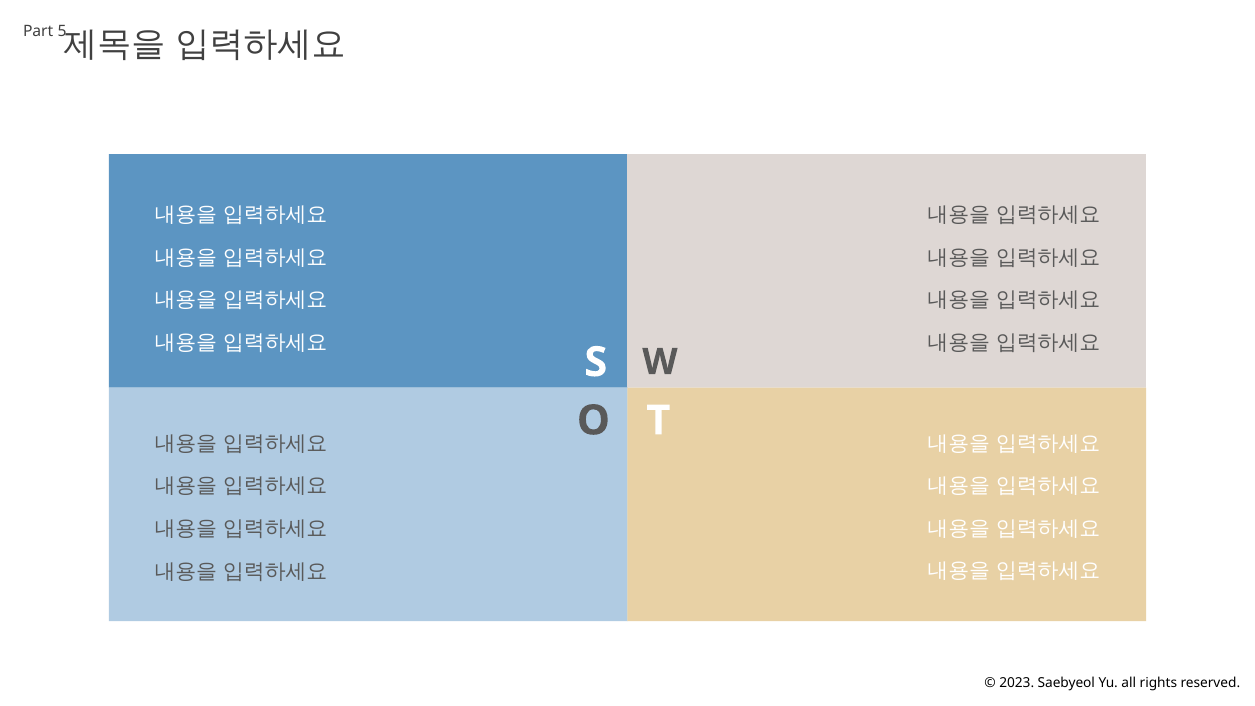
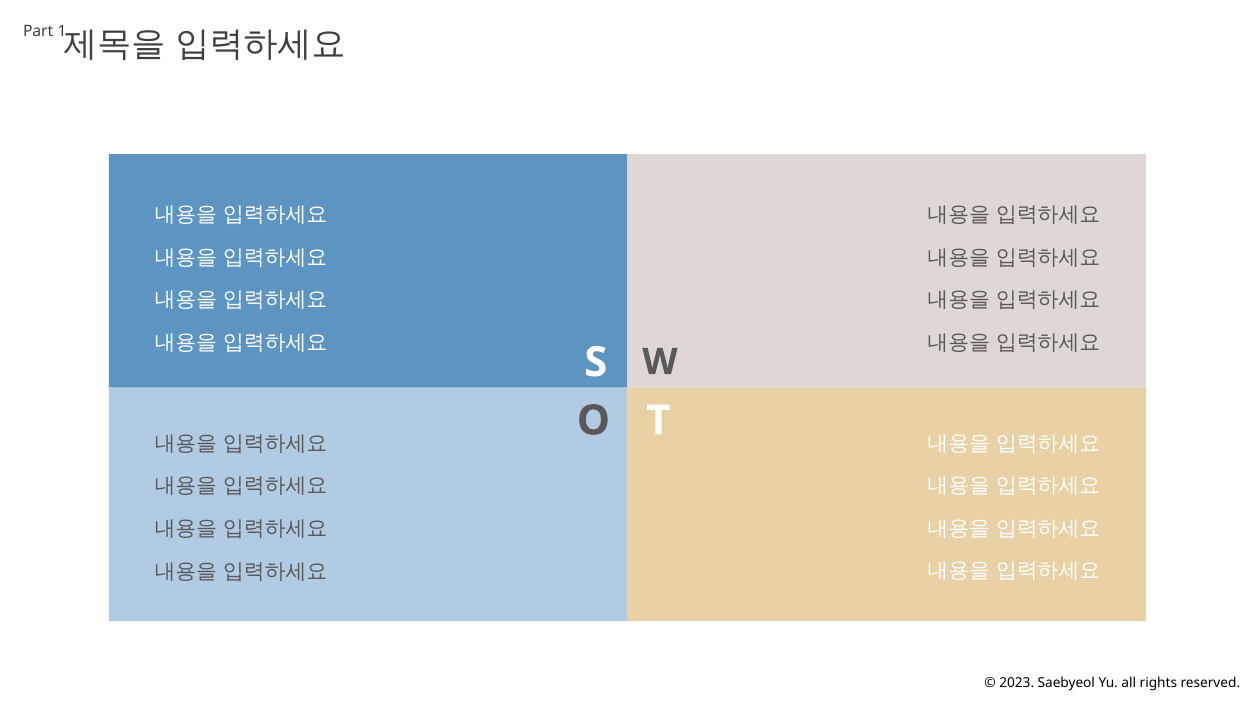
5: 5 -> 1
